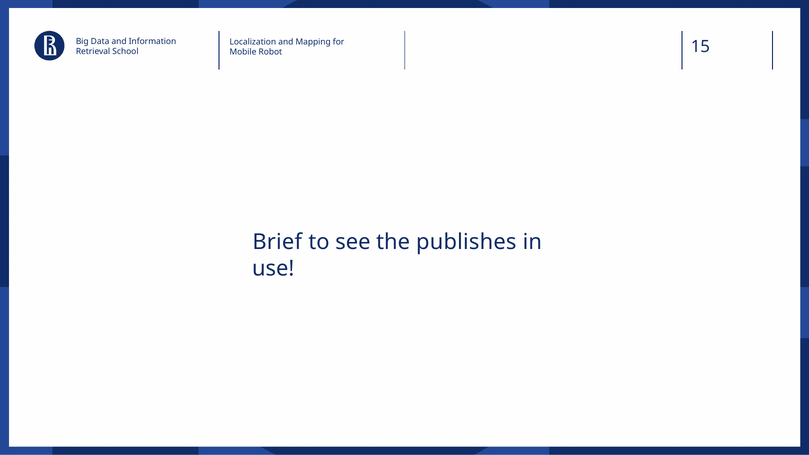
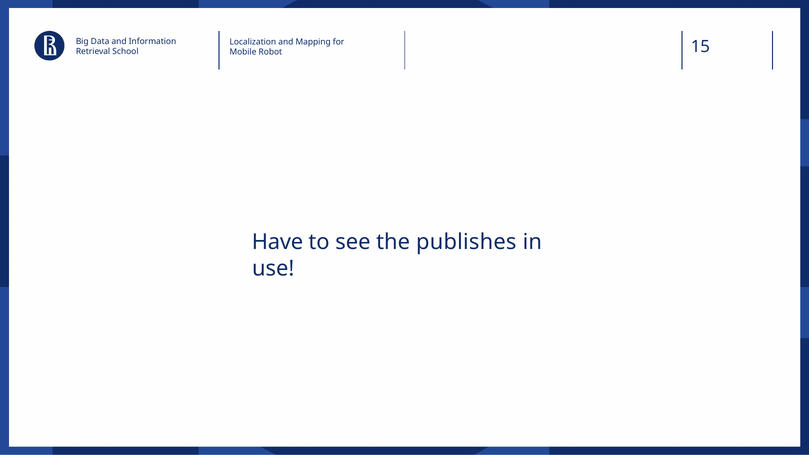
Brief: Brief -> Have
